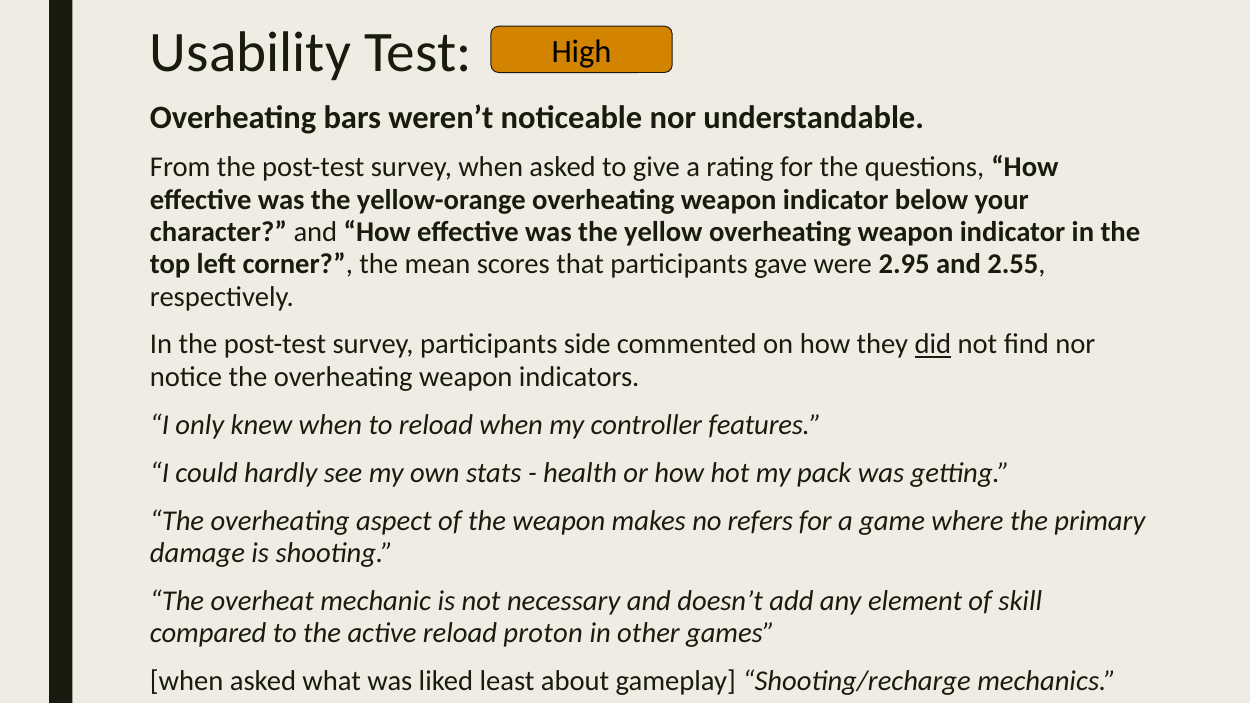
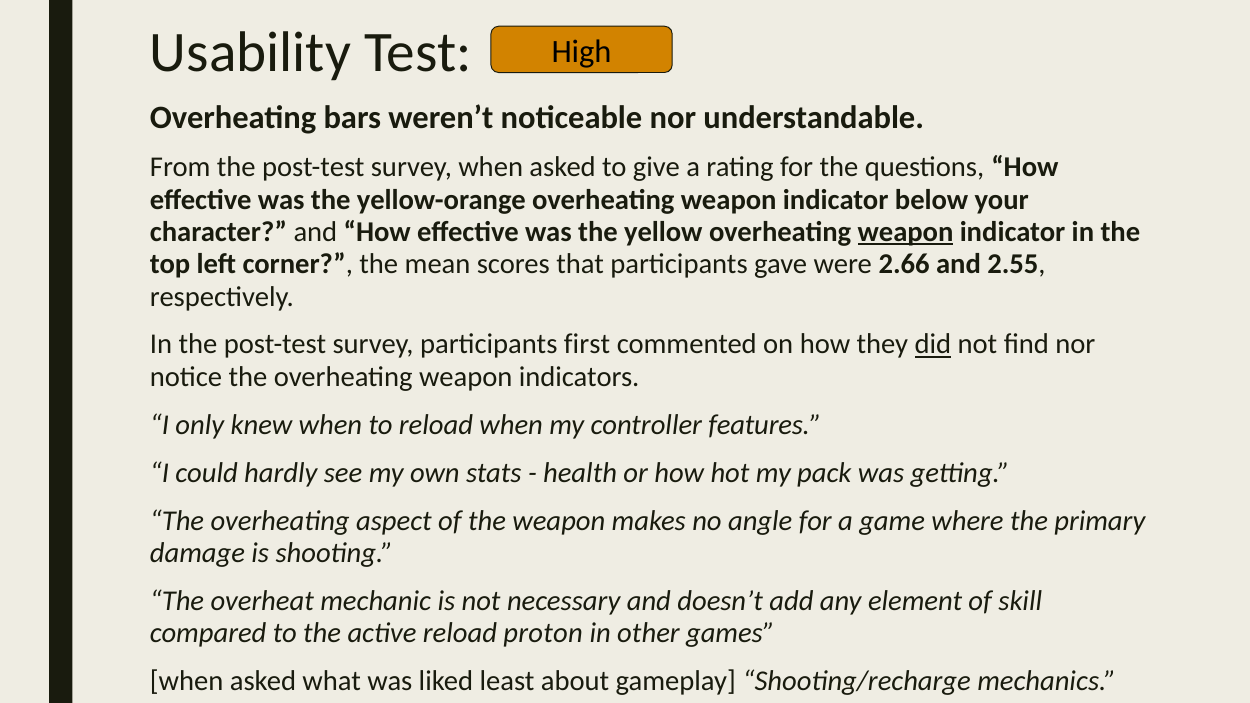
weapon at (906, 232) underline: none -> present
2.95: 2.95 -> 2.66
side: side -> first
refers: refers -> angle
